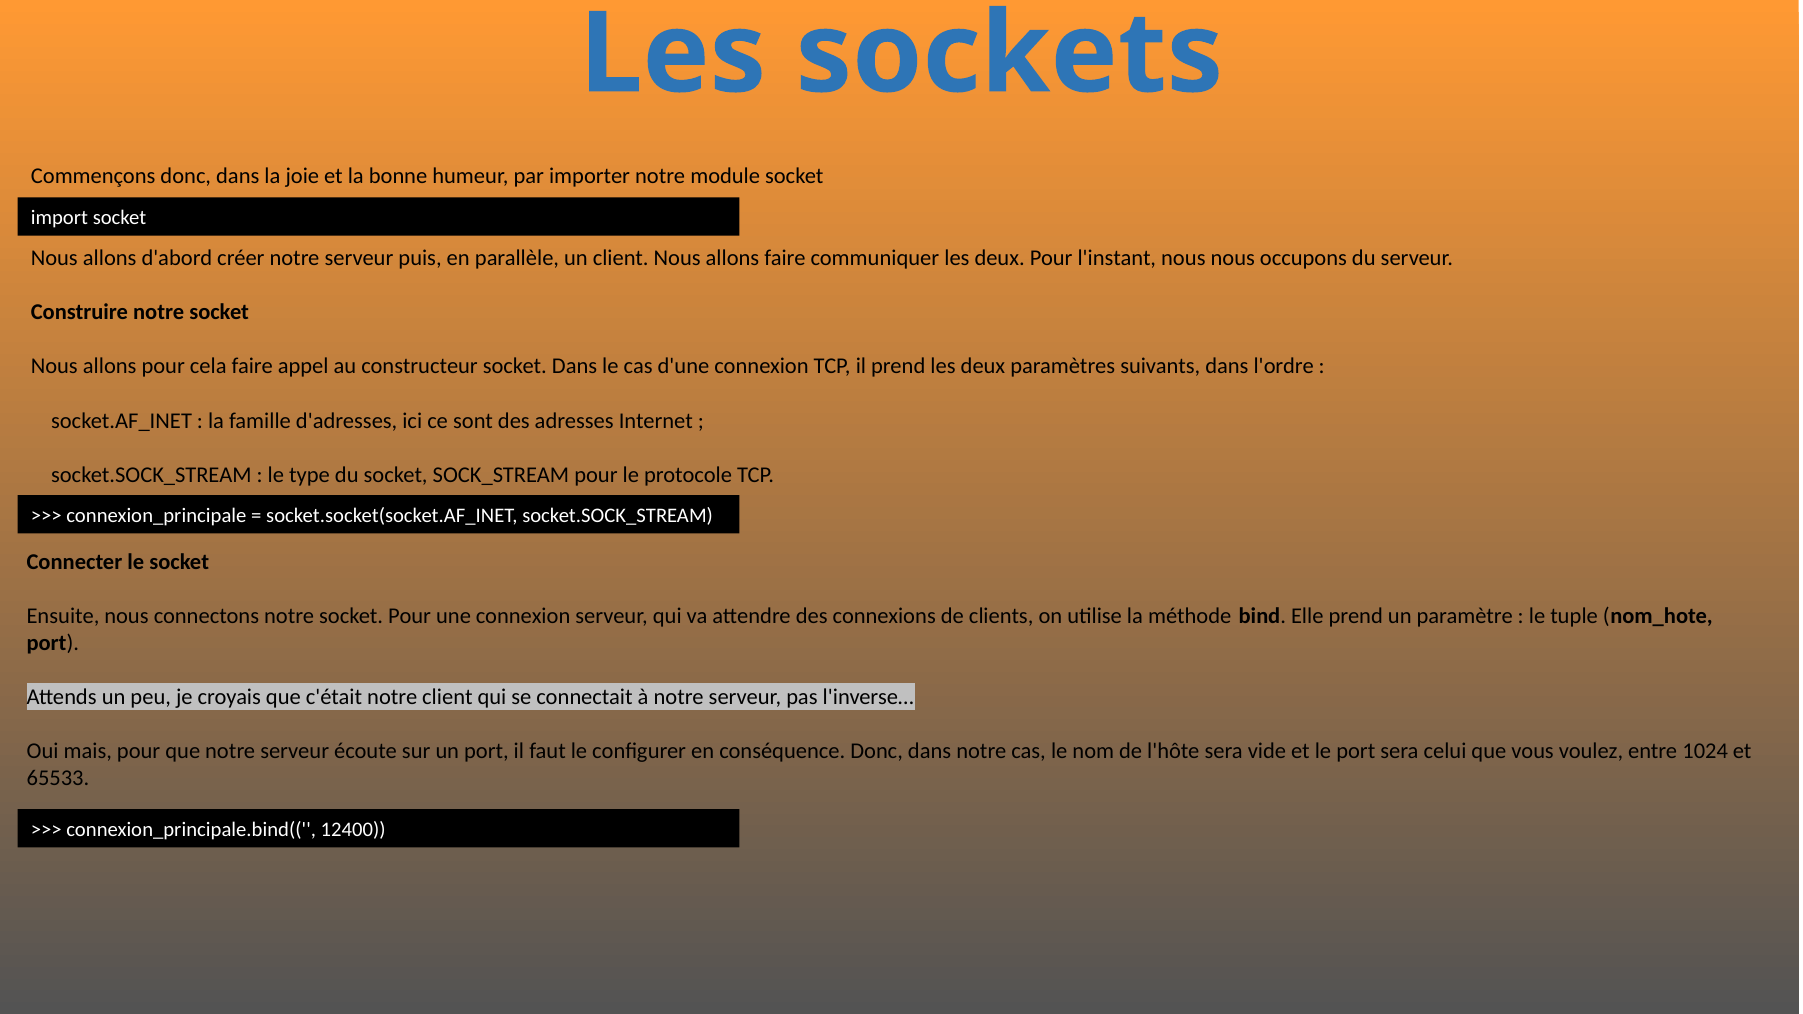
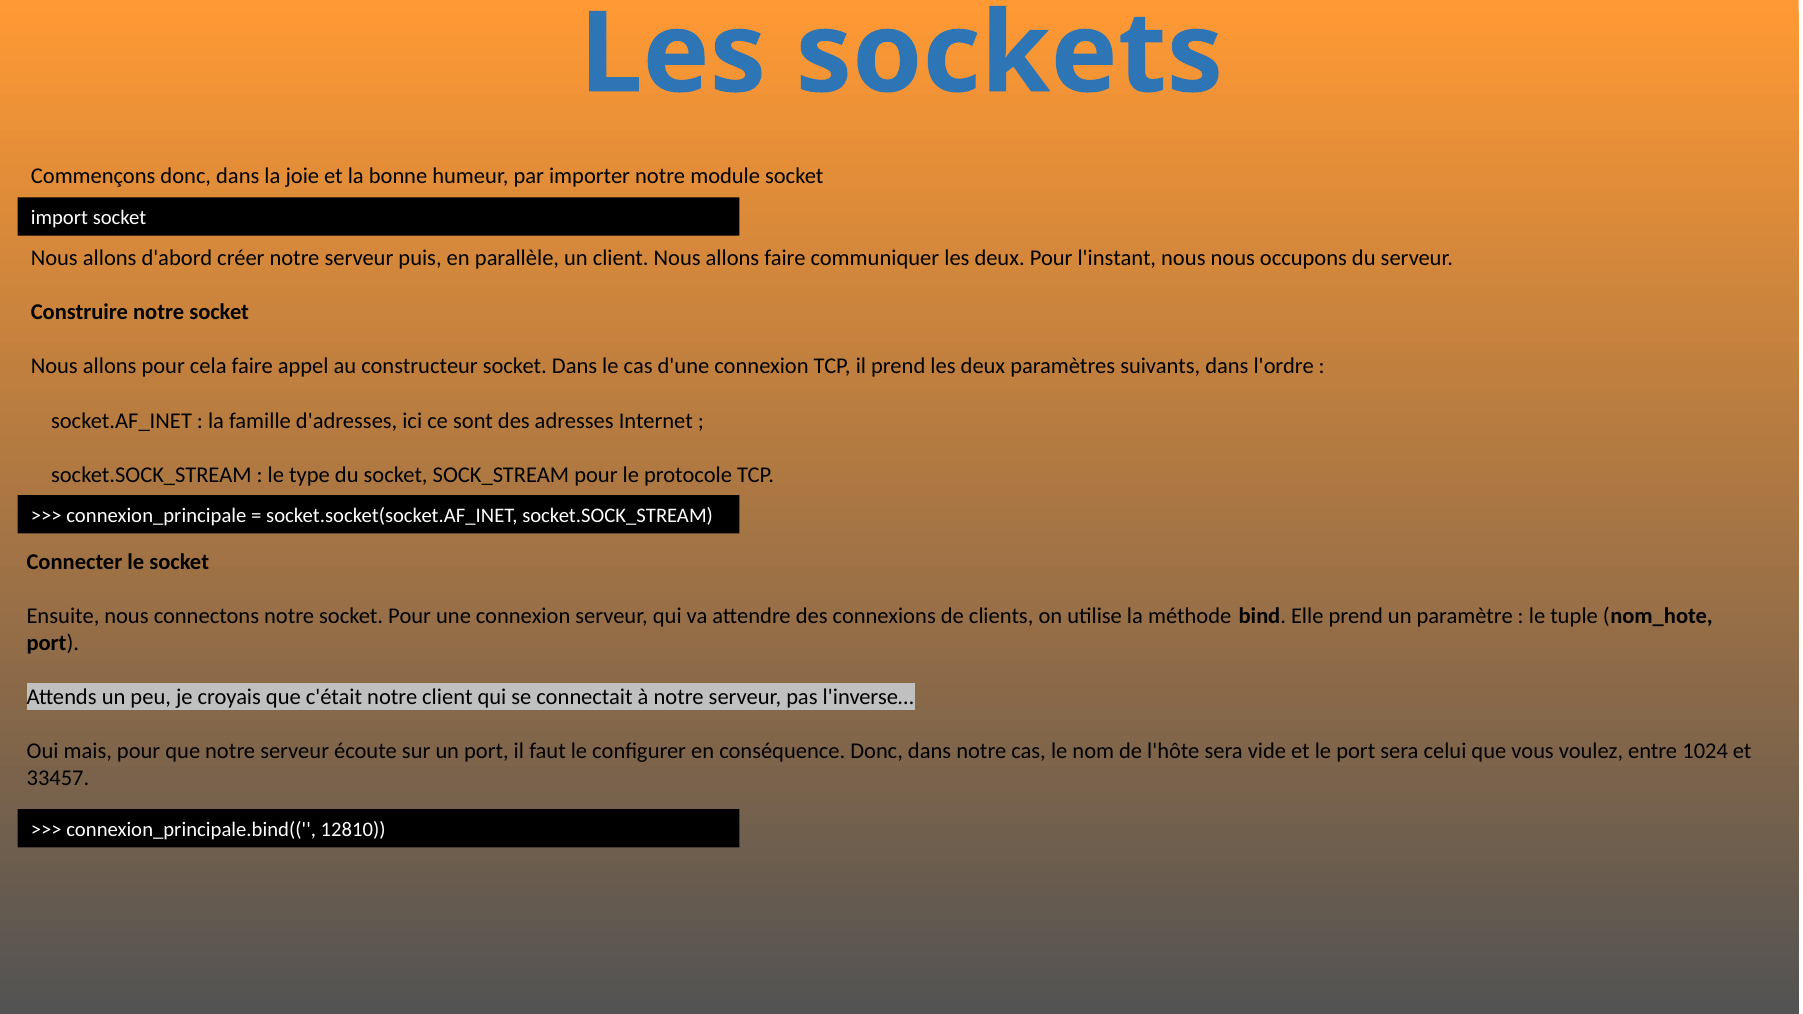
65533: 65533 -> 33457
12400: 12400 -> 12810
